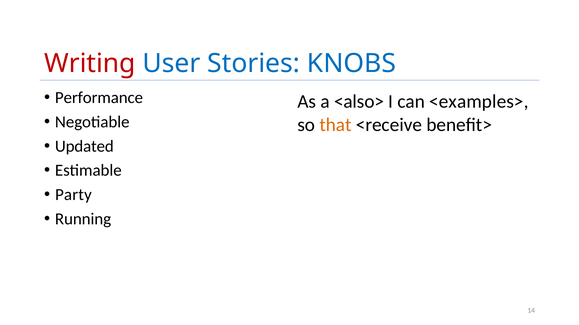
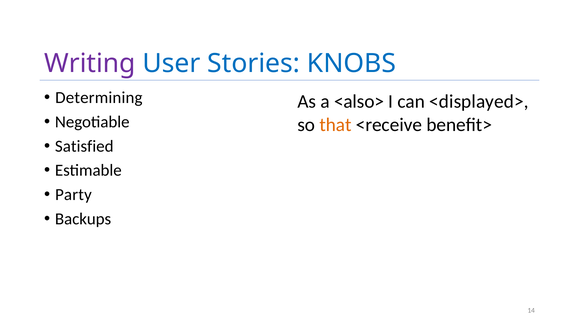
Writing colour: red -> purple
Performance: Performance -> Determining
<examples>: <examples> -> <displayed>
Updated: Updated -> Satisfied
Running: Running -> Backups
